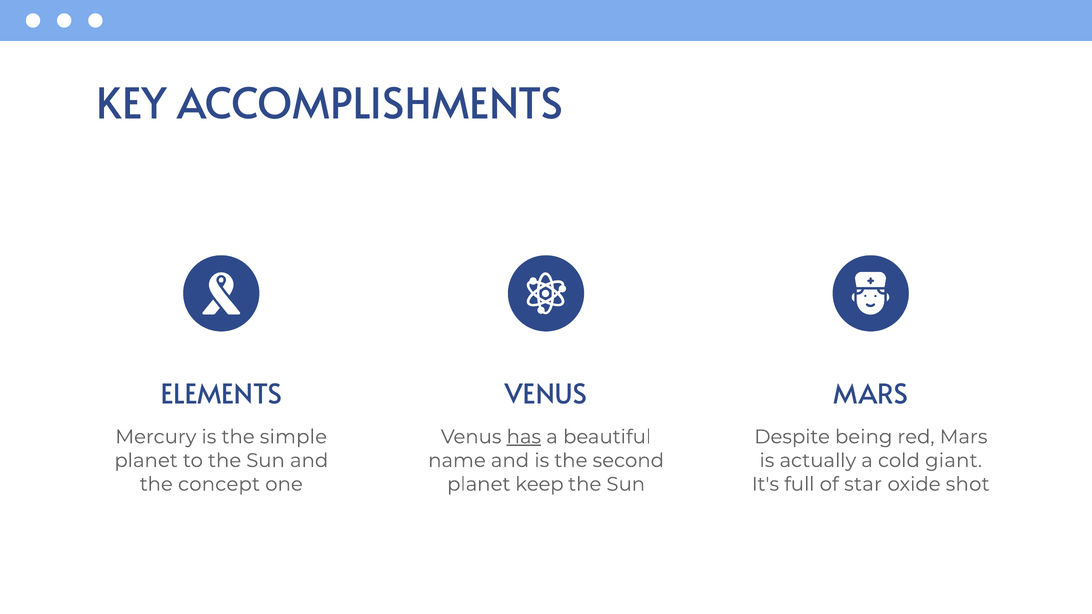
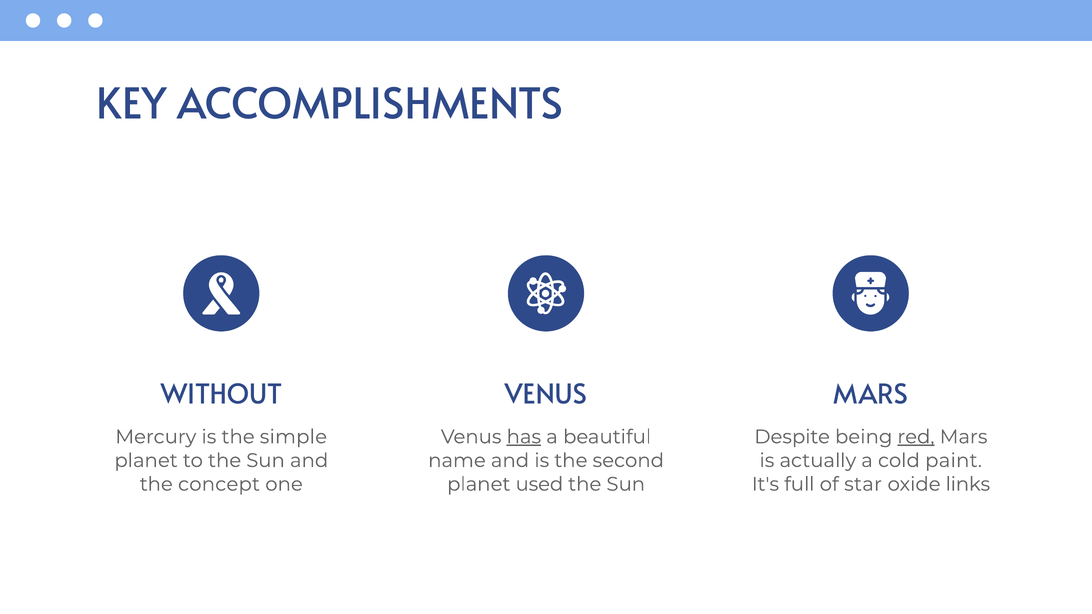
ELEMENTS: ELEMENTS -> WITHOUT
red underline: none -> present
giant: giant -> paint
keep: keep -> used
shot: shot -> links
